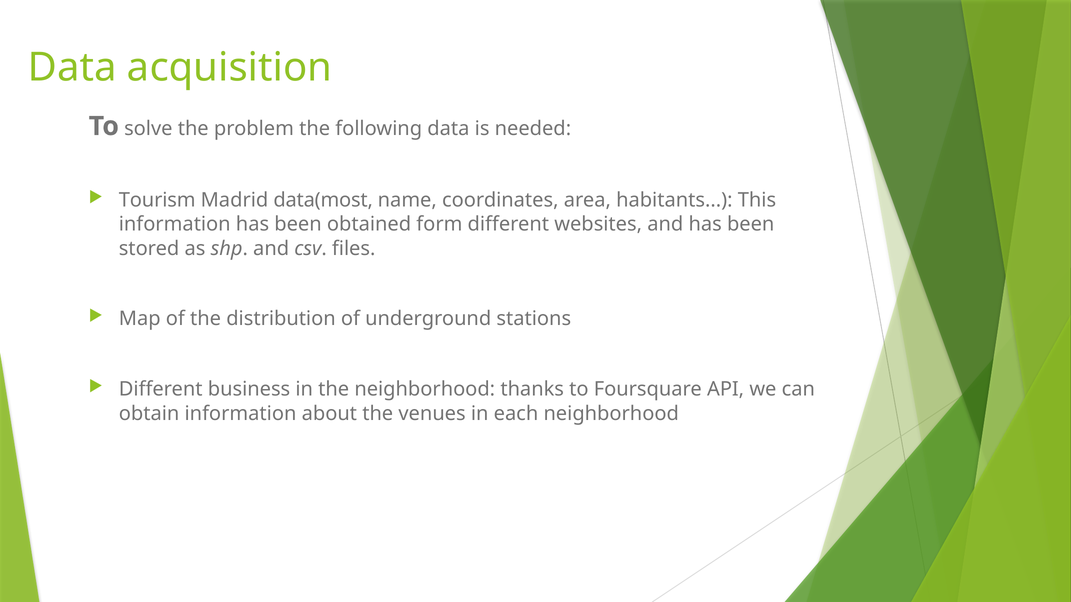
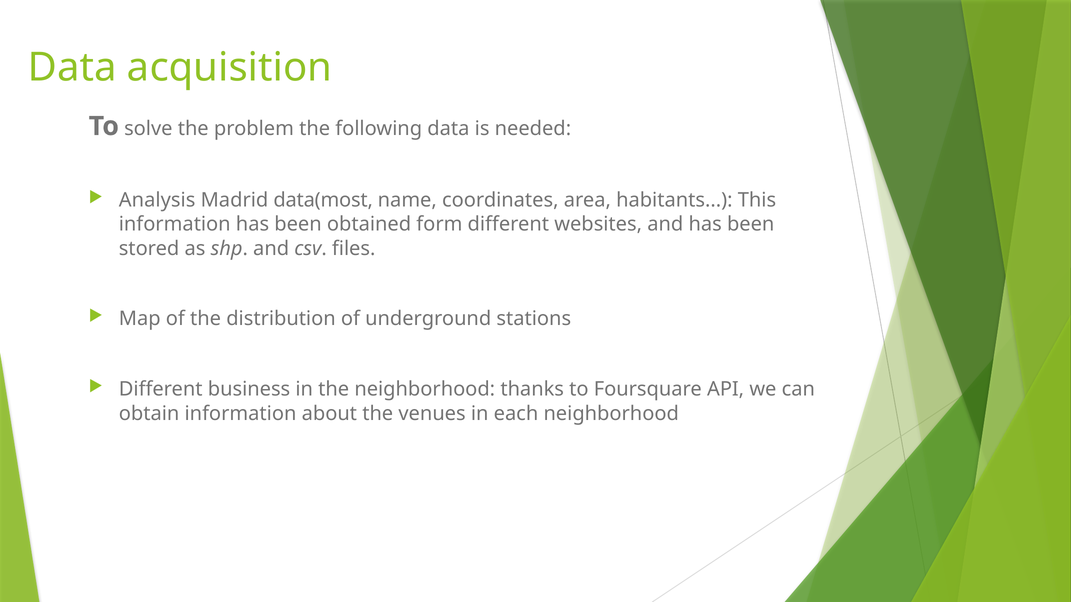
Tourism: Tourism -> Analysis
